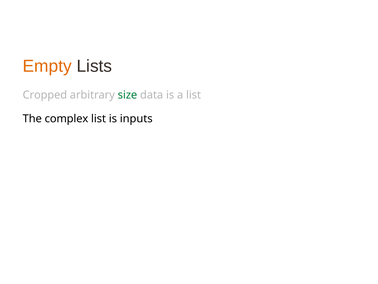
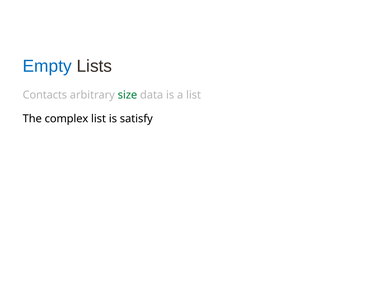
Empty colour: orange -> blue
Cropped: Cropped -> Contacts
inputs: inputs -> satisfy
